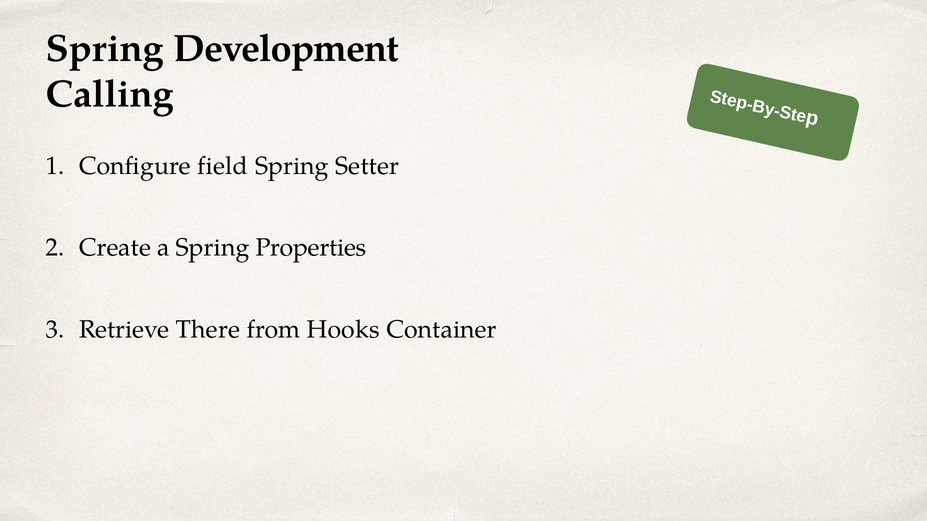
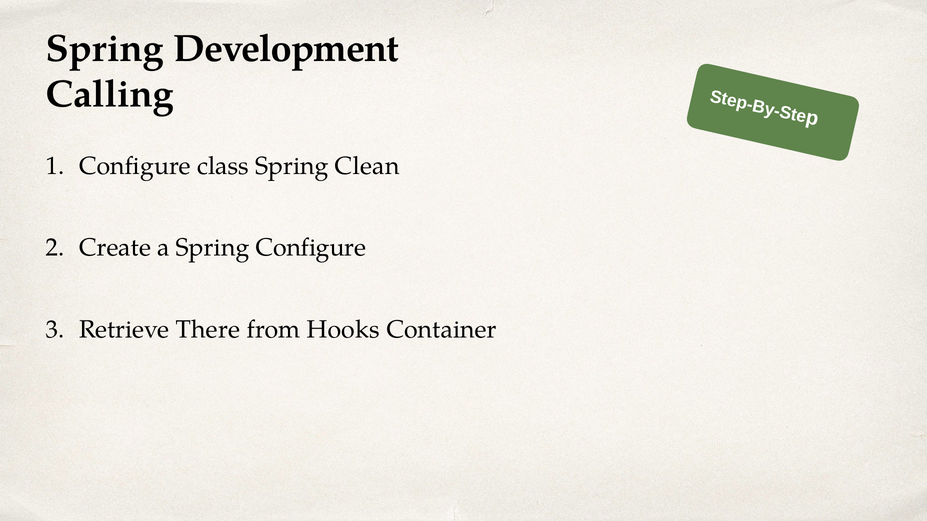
field: field -> class
Setter: Setter -> Clean
Spring Properties: Properties -> Configure
